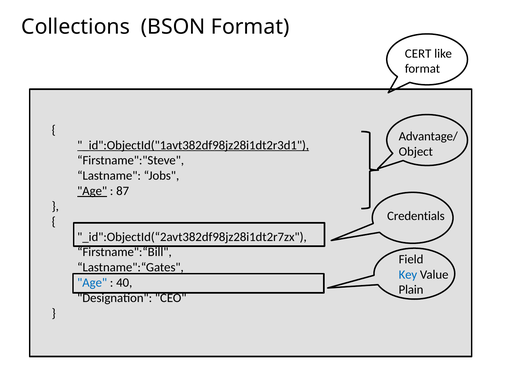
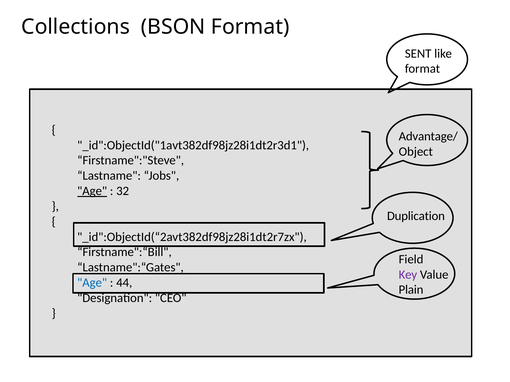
CERT: CERT -> SENT
_id":ObjectId("1avt382df98jz28i1dt2r3d1 underline: present -> none
87: 87 -> 32
Credentials: Credentials -> Duplication
Key colour: blue -> purple
40: 40 -> 44
